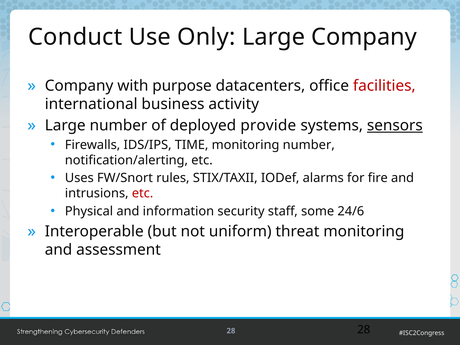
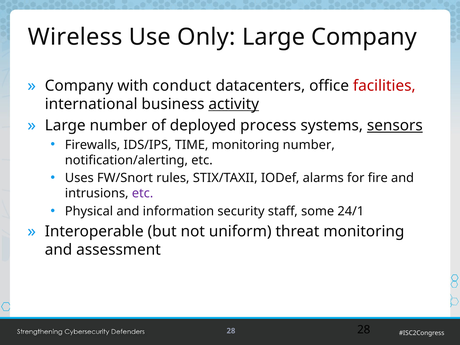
Conduct: Conduct -> Wireless
purpose: purpose -> conduct
activity underline: none -> present
provide: provide -> process
etc at (143, 193) colour: red -> purple
24/6: 24/6 -> 24/1
